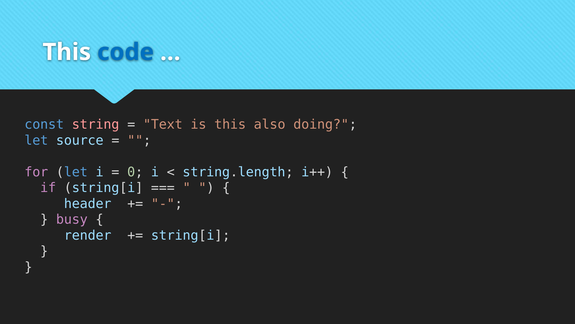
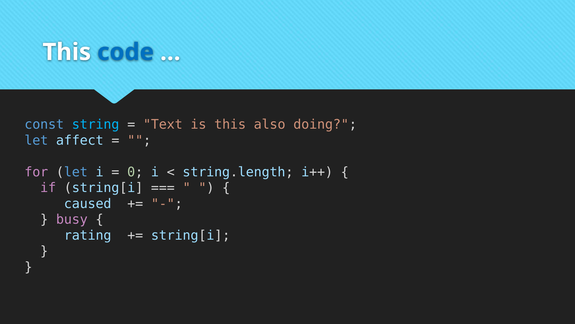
string colour: pink -> light blue
source: source -> affect
header: header -> caused
render: render -> rating
